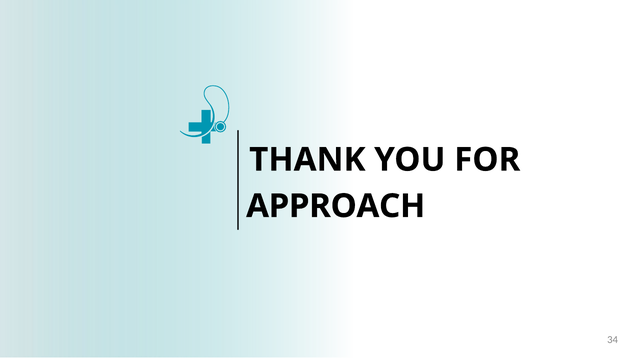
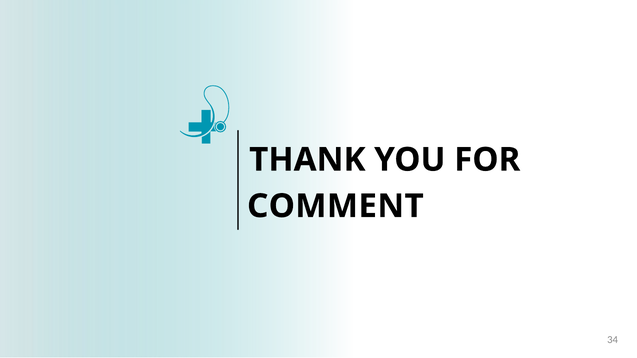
APPROACH: APPROACH -> COMMENT
